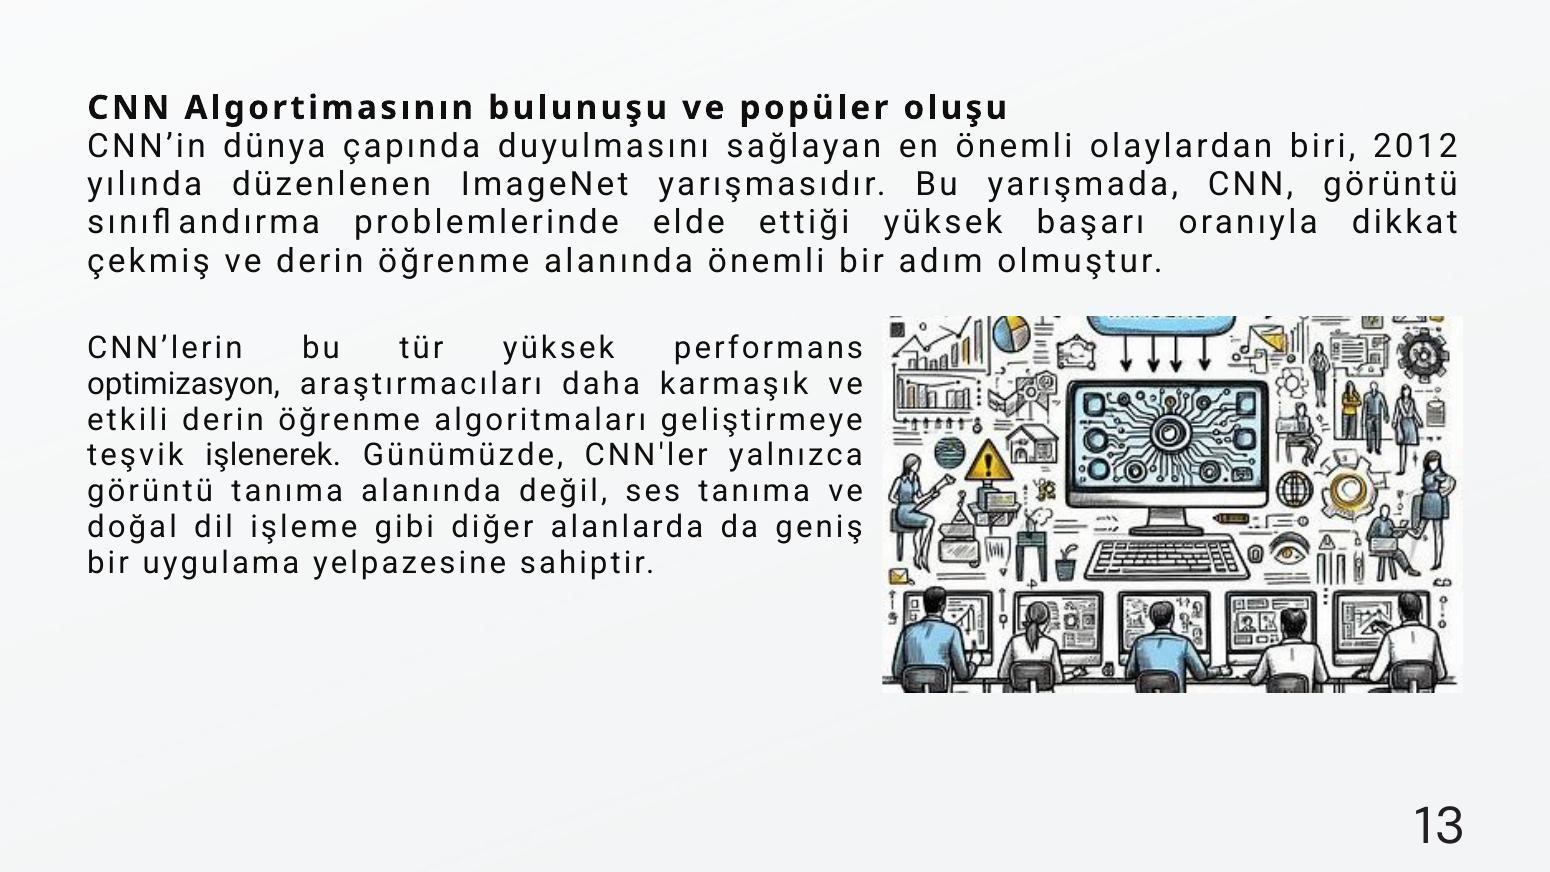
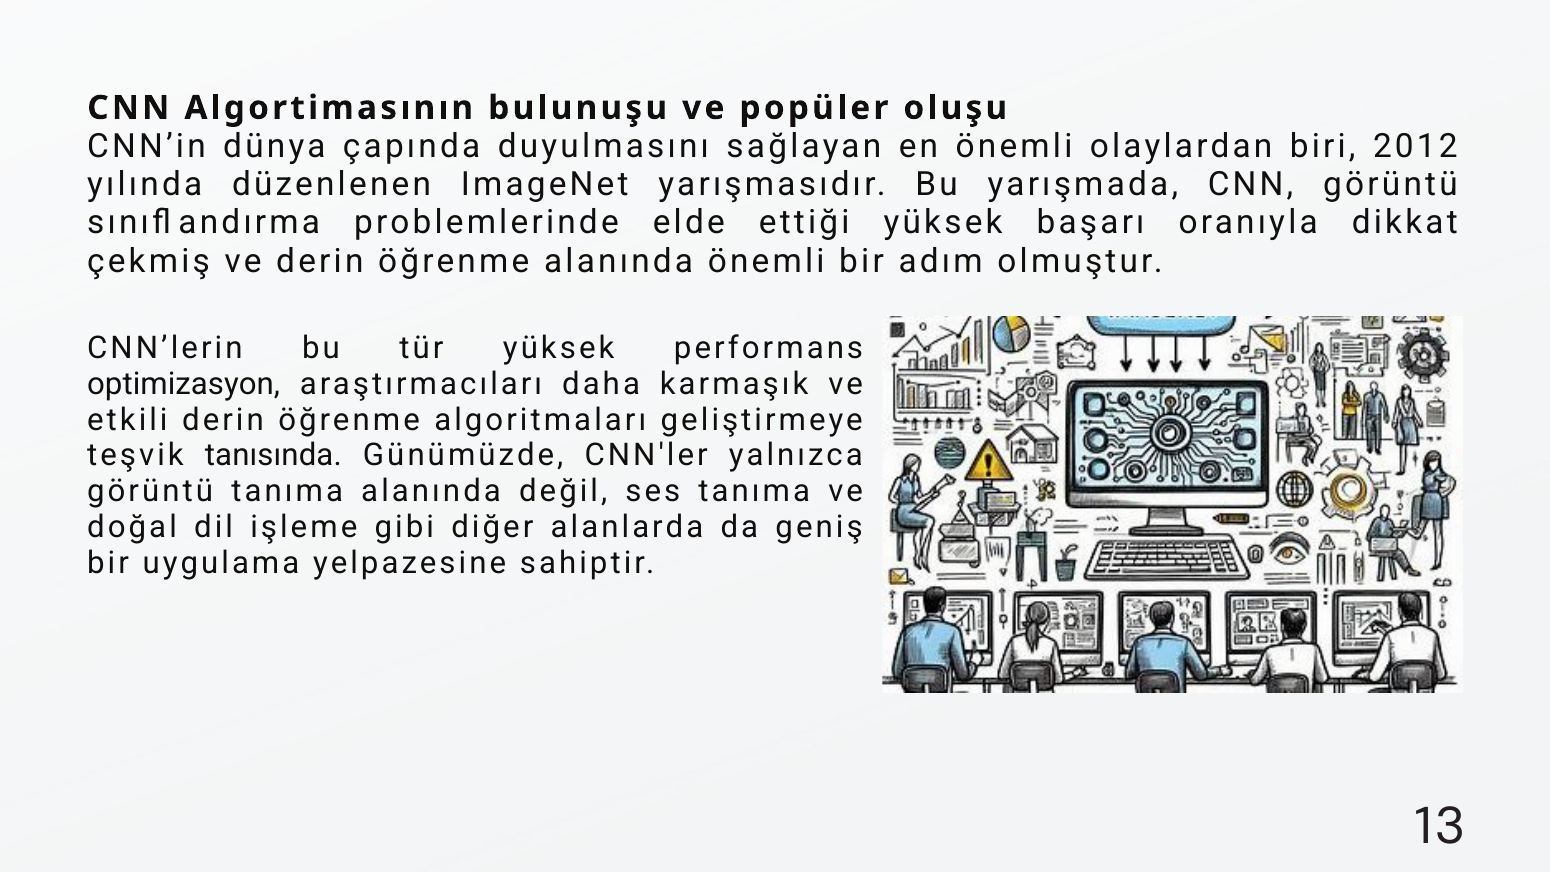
işlenerek: işlenerek -> tanısında
